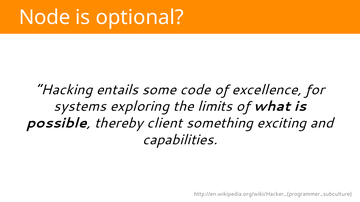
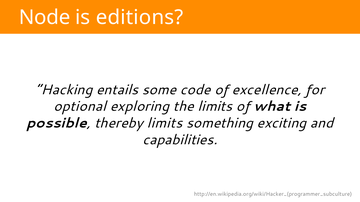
optional: optional -> editions
systems: systems -> optional
thereby client: client -> limits
